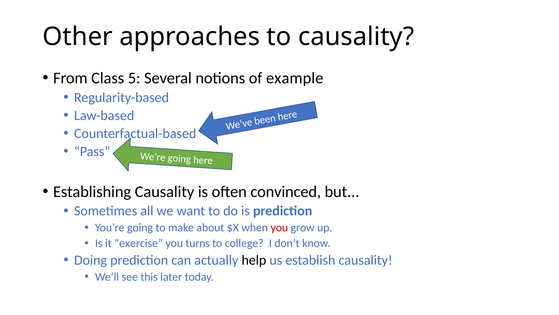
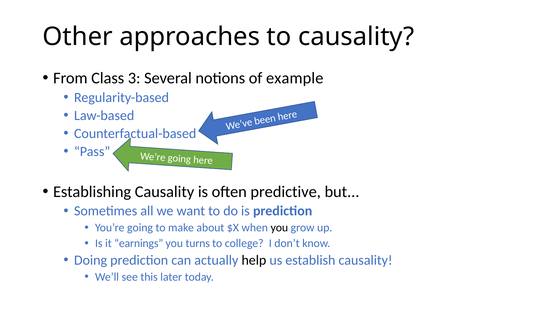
5: 5 -> 3
convinced: convinced -> predictive
you at (279, 227) colour: red -> black
exercise: exercise -> earnings
